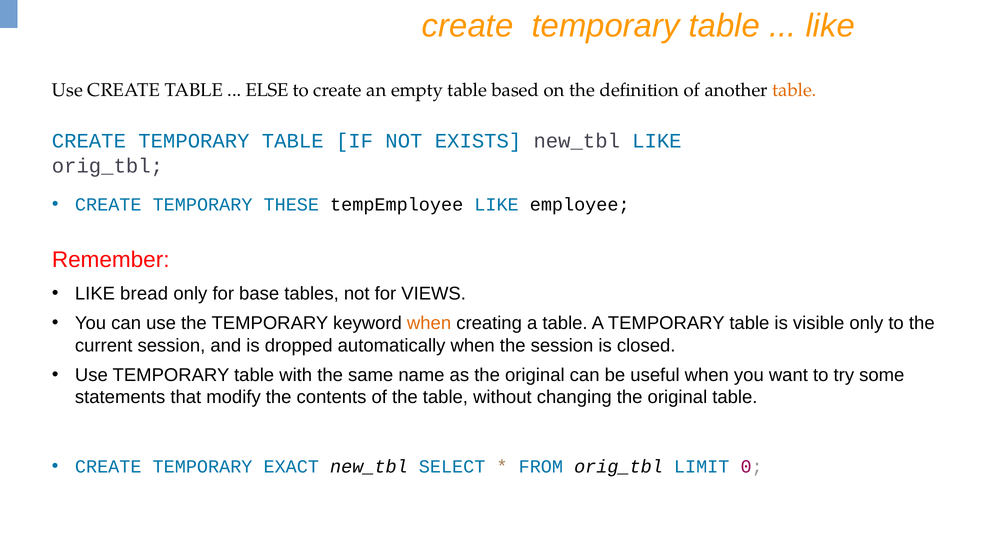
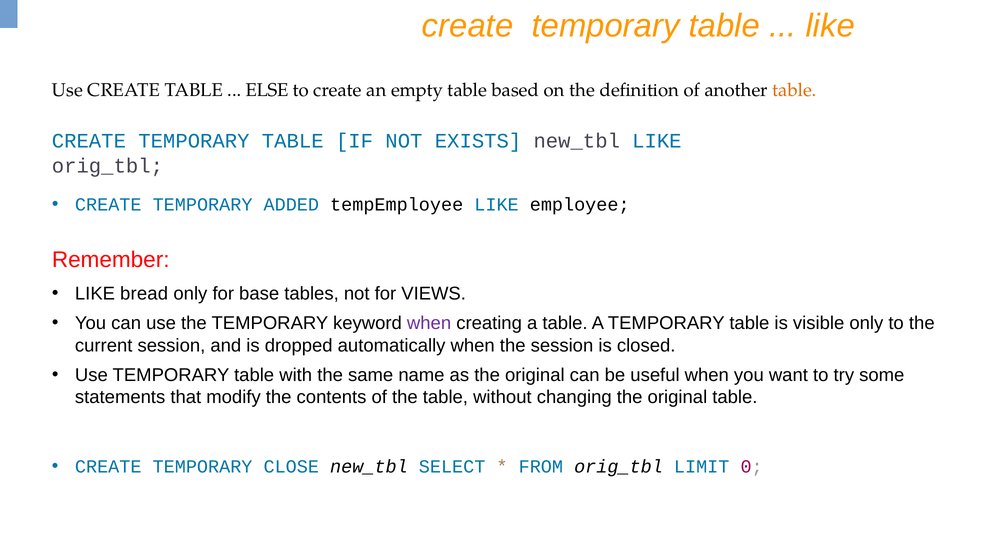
THESE: THESE -> ADDED
when at (429, 323) colour: orange -> purple
EXACT: EXACT -> CLOSE
